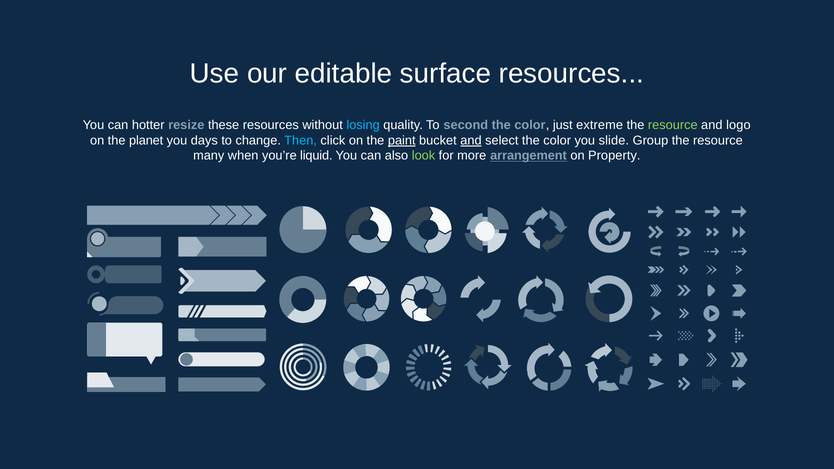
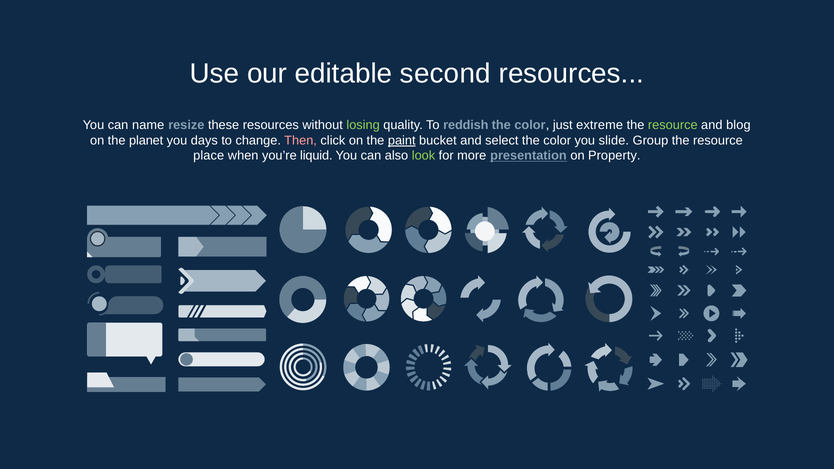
surface: surface -> second
hotter: hotter -> name
losing colour: light blue -> light green
second: second -> reddish
logo: logo -> blog
Then colour: light blue -> pink
and at (471, 140) underline: present -> none
many: many -> place
arrangement: arrangement -> presentation
